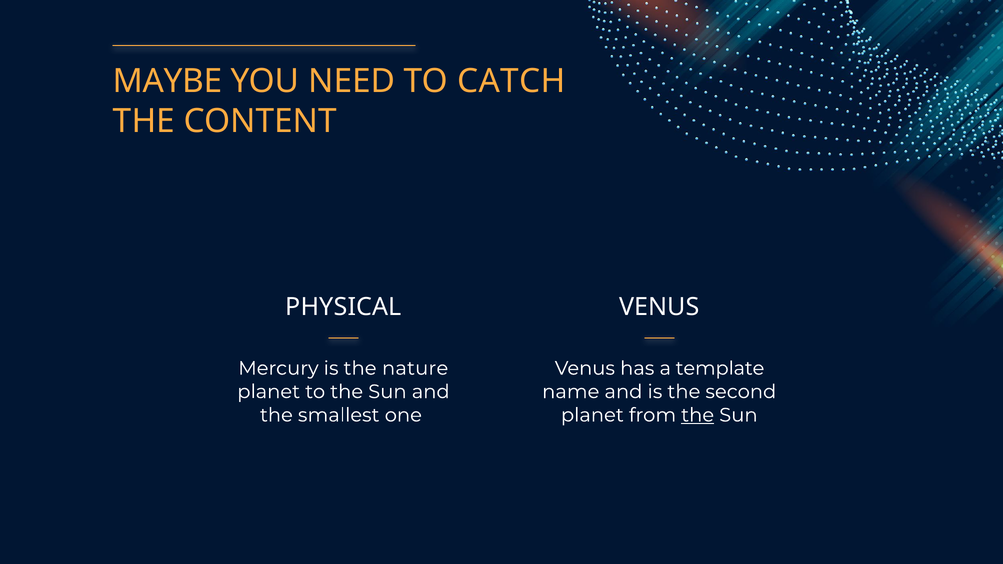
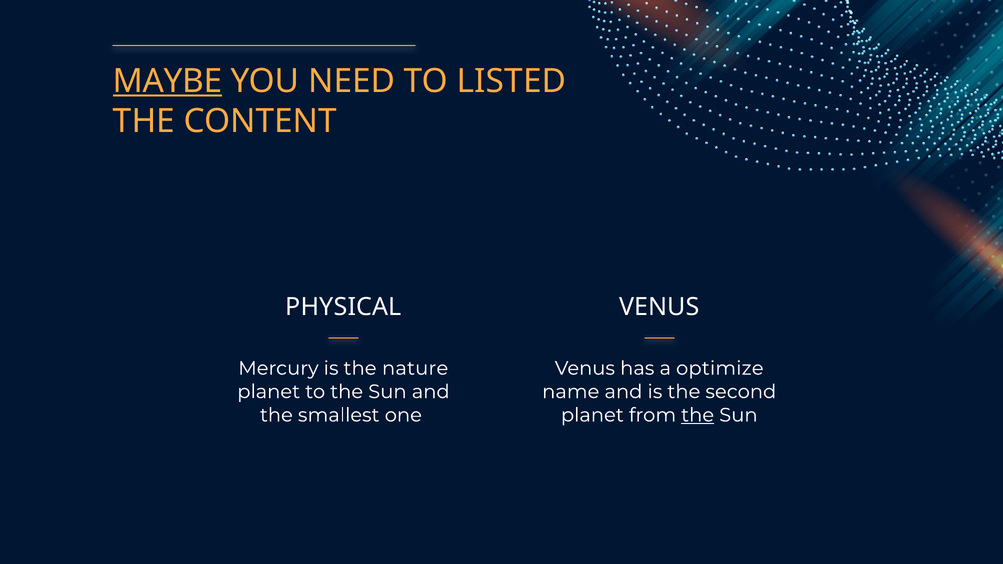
MAYBE underline: none -> present
CATCH: CATCH -> LISTED
template: template -> optimize
